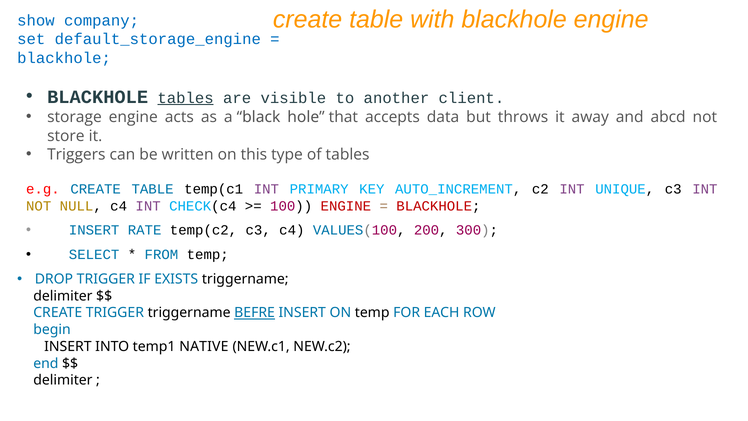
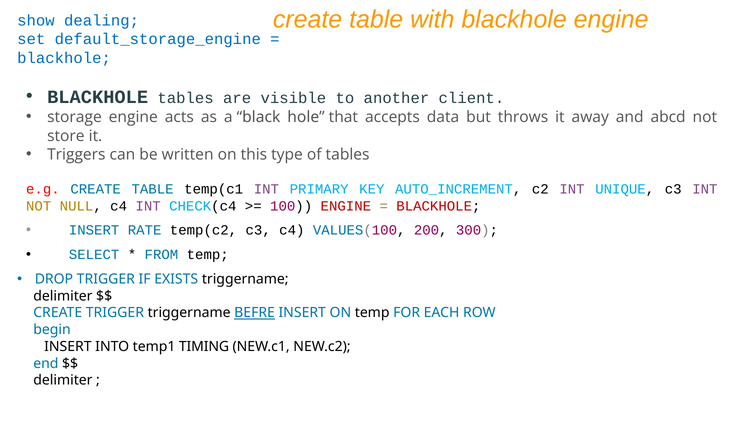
company: company -> dealing
tables at (186, 98) underline: present -> none
NATIVE: NATIVE -> TIMING
